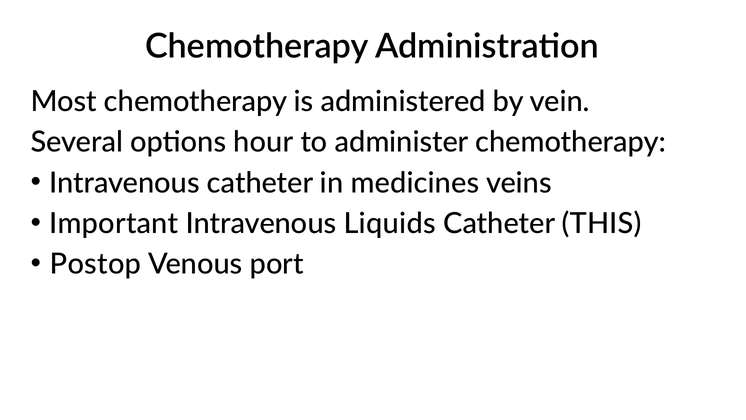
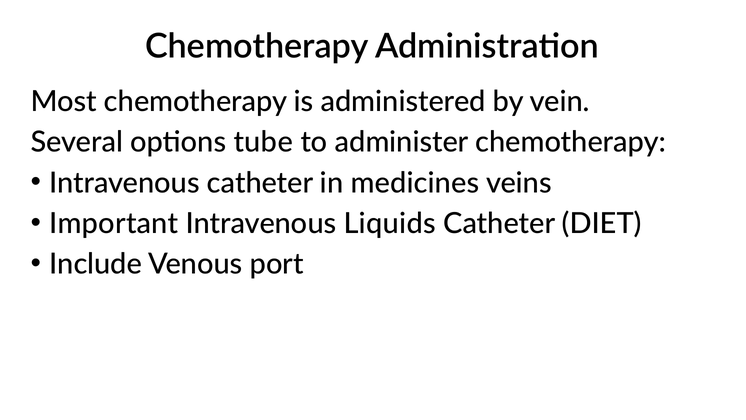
hour: hour -> tube
THIS: THIS -> DIET
Postop: Postop -> Include
